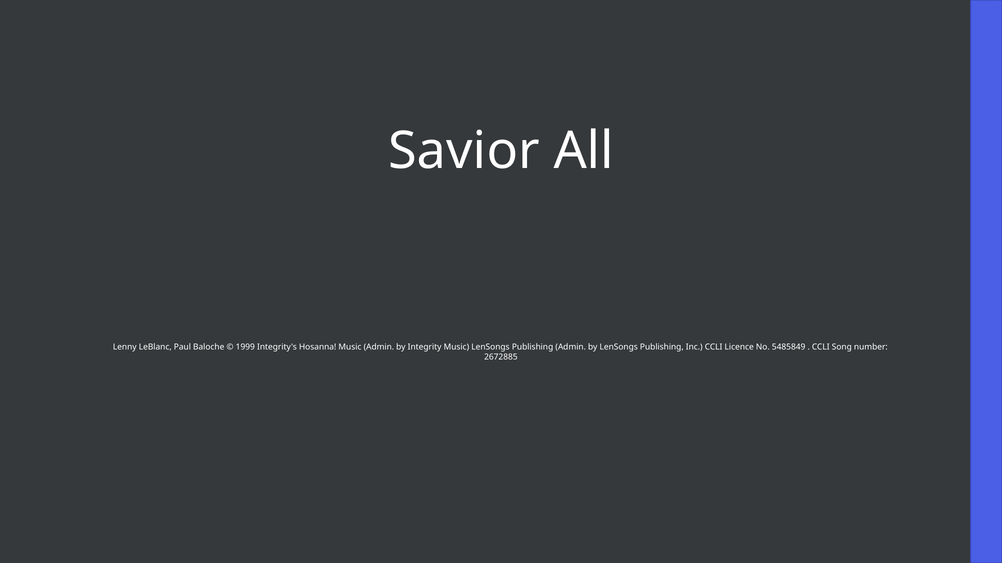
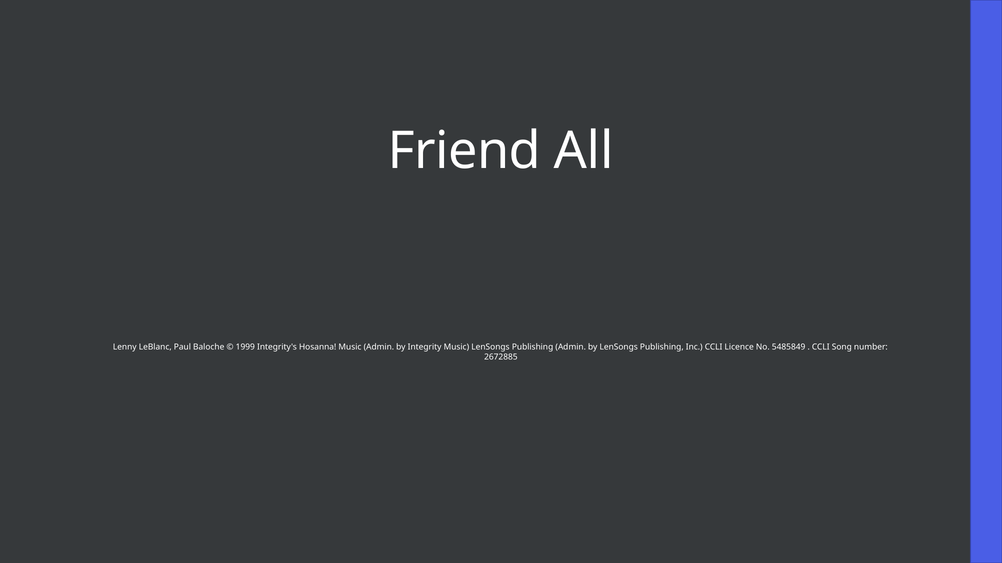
Savior: Savior -> Friend
